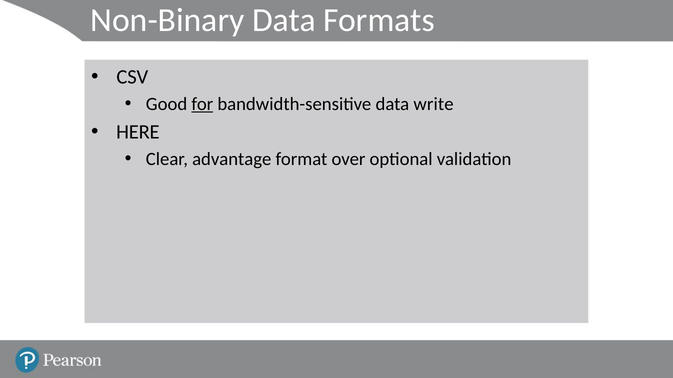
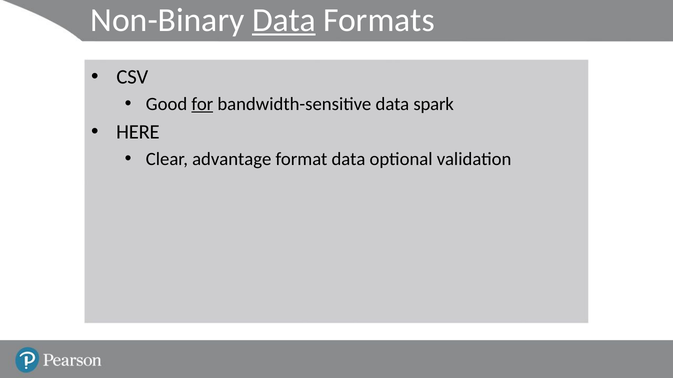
Data at (284, 20) underline: none -> present
write: write -> spark
format over: over -> data
